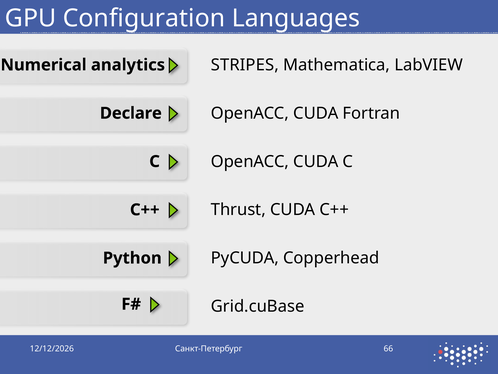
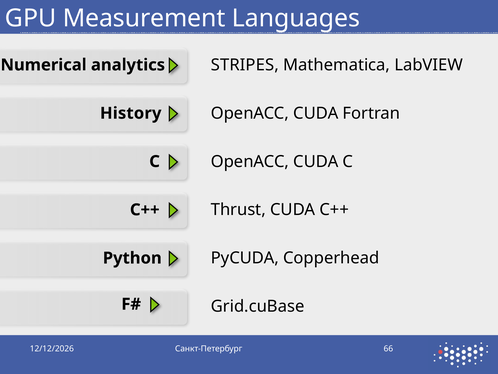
Configuration: Configuration -> Measurement
Declare: Declare -> History
